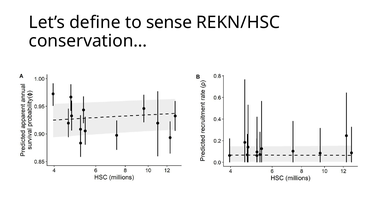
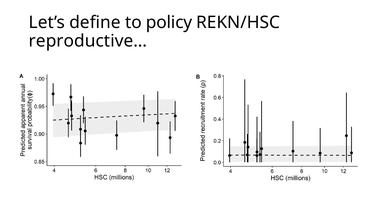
sense: sense -> policy
conservation…: conservation… -> reproductive…
